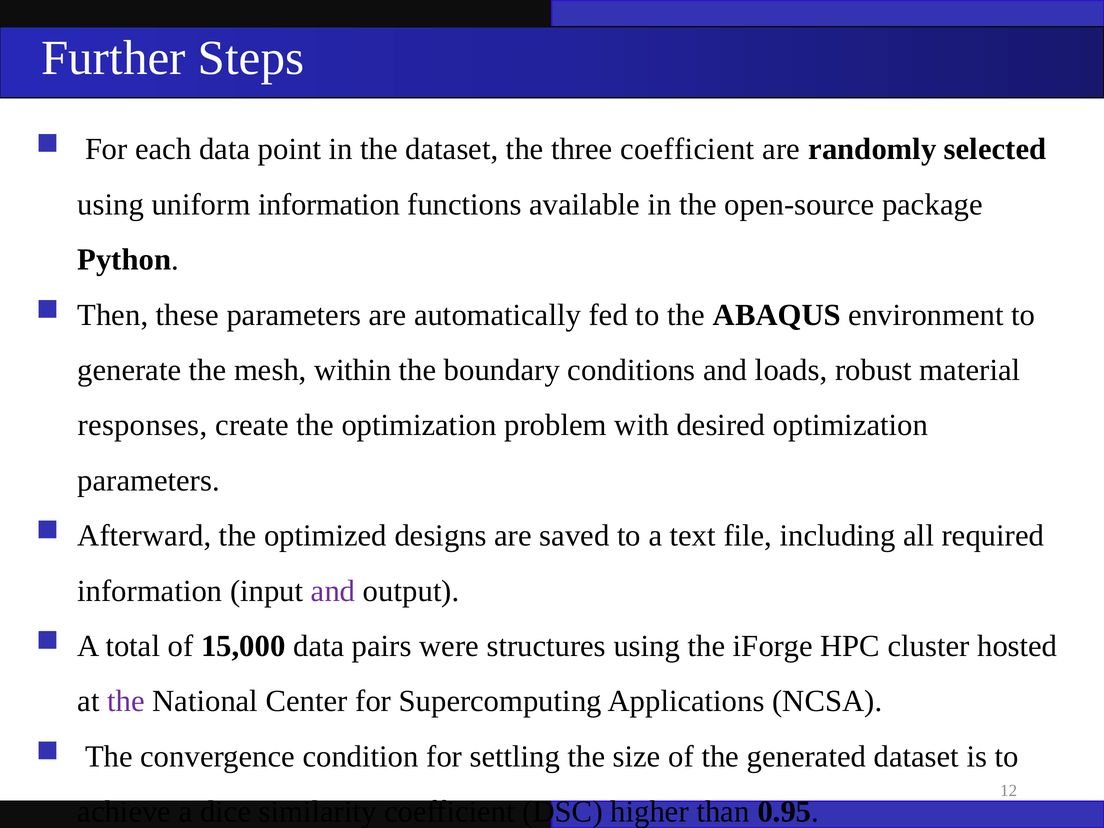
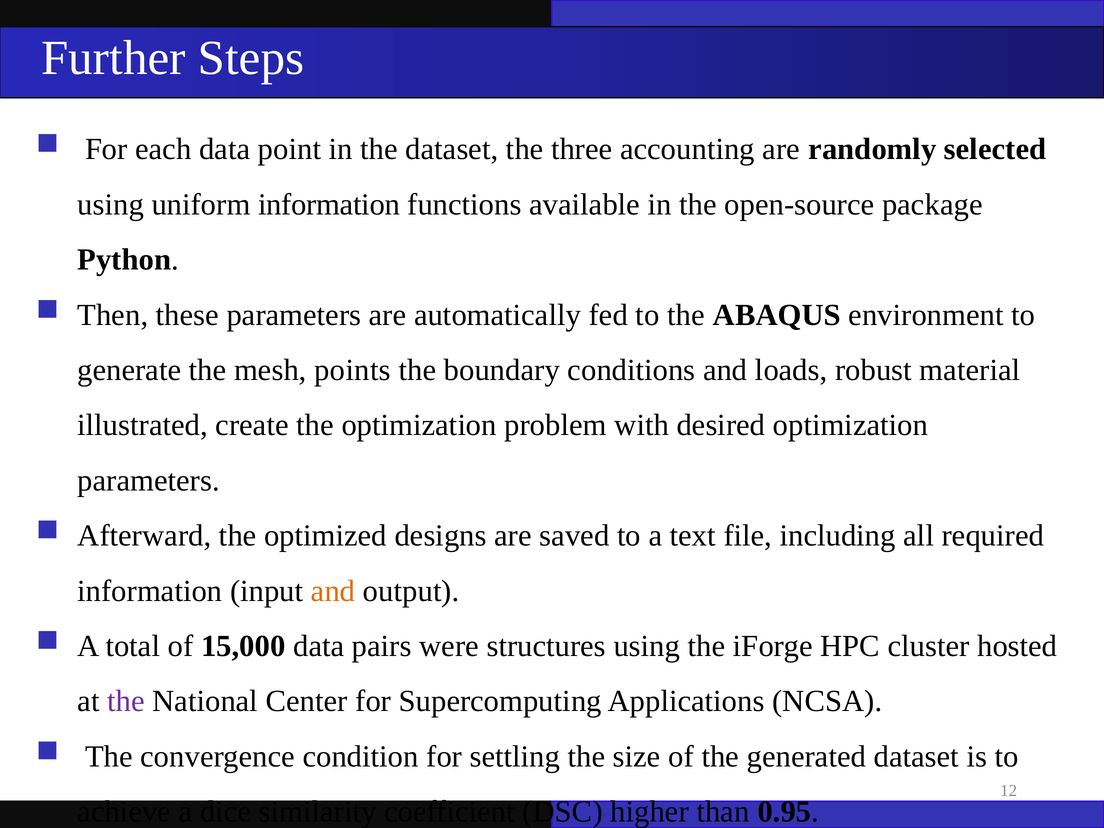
three coefficient: coefficient -> accounting
within: within -> points
responses: responses -> illustrated
and at (333, 591) colour: purple -> orange
